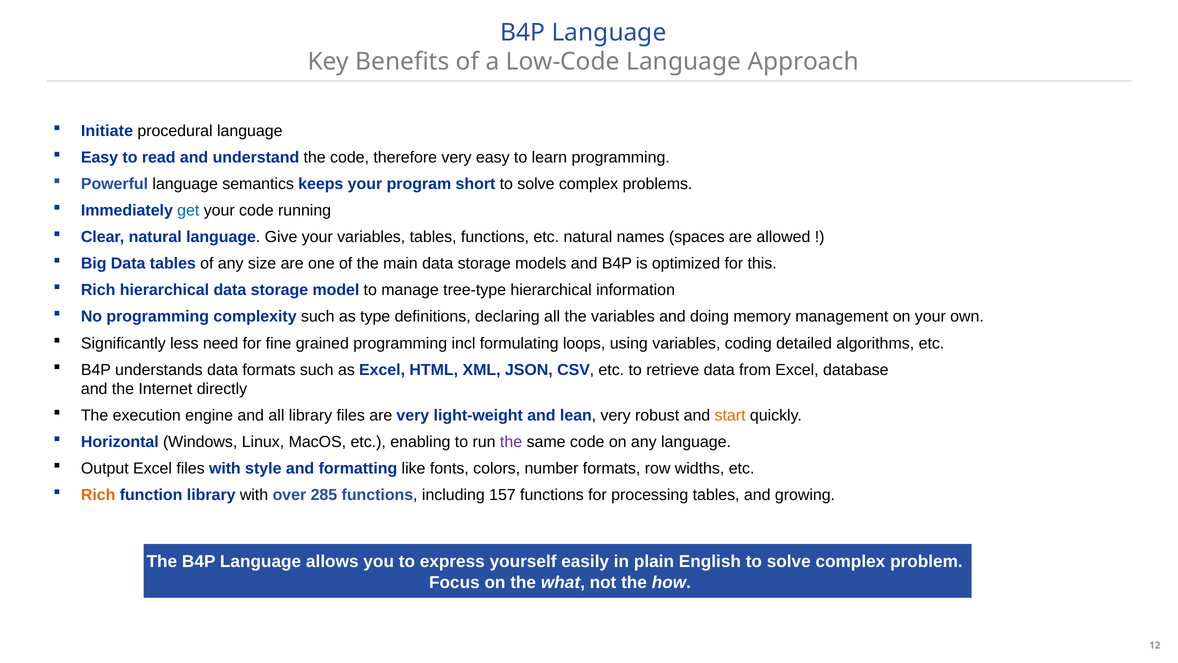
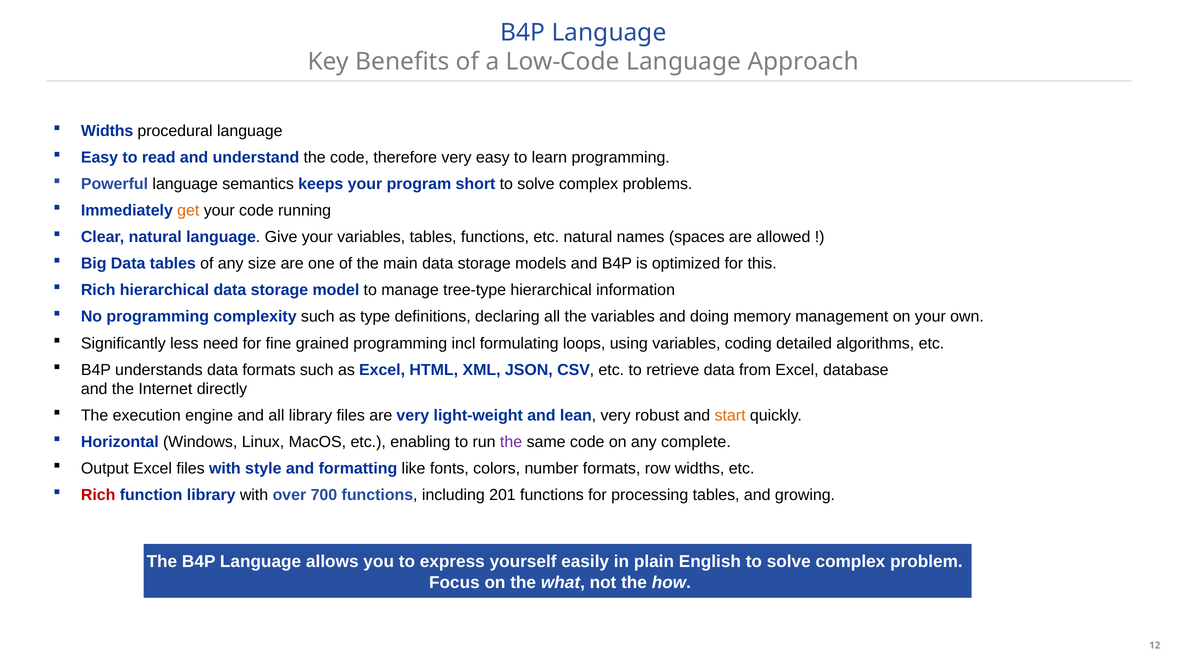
Initiate at (107, 131): Initiate -> Widths
get colour: blue -> orange
any language: language -> complete
Rich at (98, 495) colour: orange -> red
285: 285 -> 700
157: 157 -> 201
